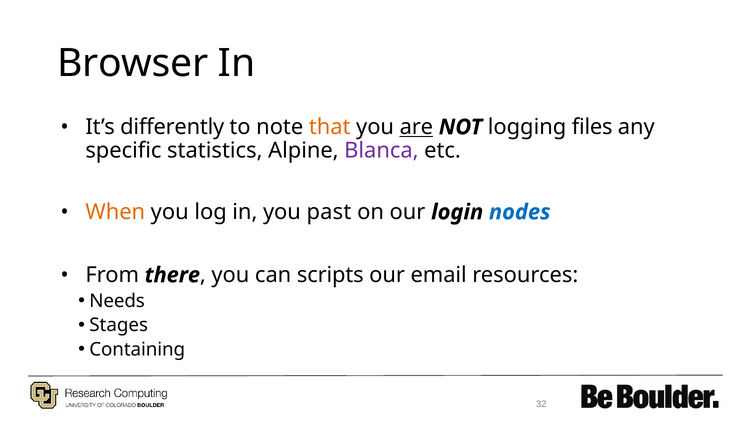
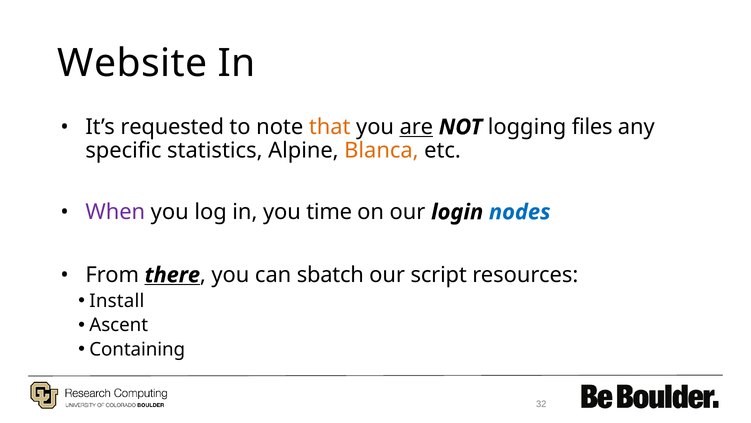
Browser: Browser -> Website
differently: differently -> requested
Blanca colour: purple -> orange
When colour: orange -> purple
past: past -> time
there underline: none -> present
scripts: scripts -> sbatch
email: email -> script
Needs: Needs -> Install
Stages: Stages -> Ascent
